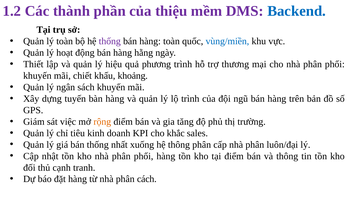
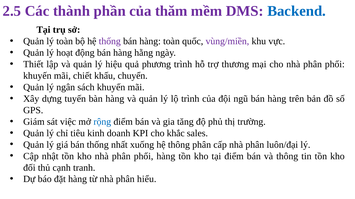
1.2: 1.2 -> 2.5
thiệu: thiệu -> thăm
vùng/miền colour: blue -> purple
khoảng: khoảng -> chuyển
rộng colour: orange -> blue
cách: cách -> hiểu
